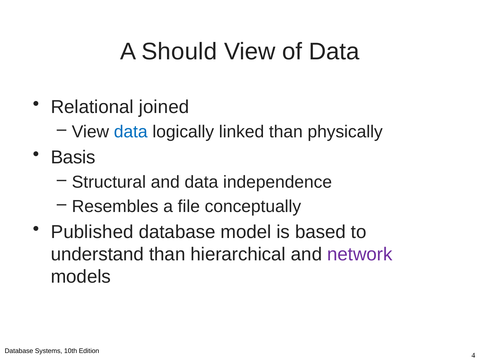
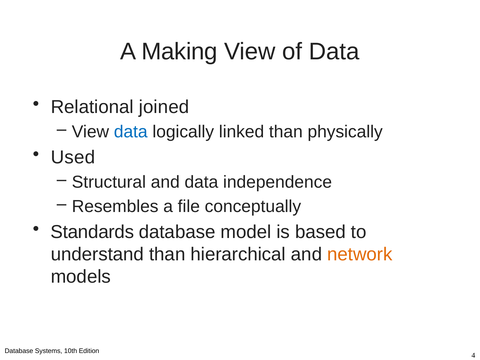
Should: Should -> Making
Basis: Basis -> Used
Published: Published -> Standards
network colour: purple -> orange
